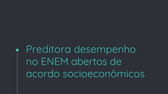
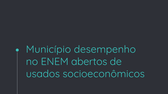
Preditora: Preditora -> Município
acordo: acordo -> usados
